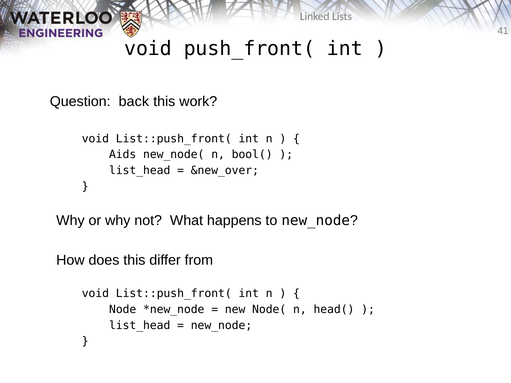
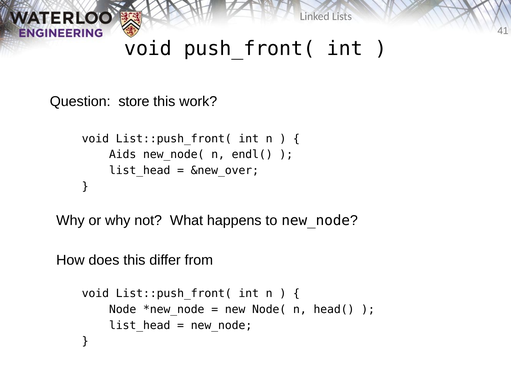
back: back -> store
bool(: bool( -> endl(
